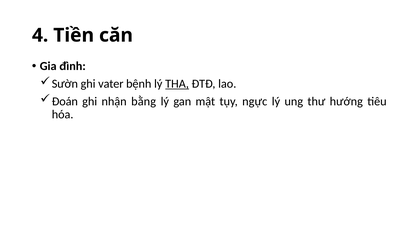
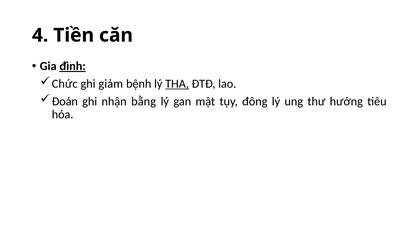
đình underline: none -> present
Sườn: Sườn -> Chức
vater: vater -> giảm
ngực: ngực -> đông
